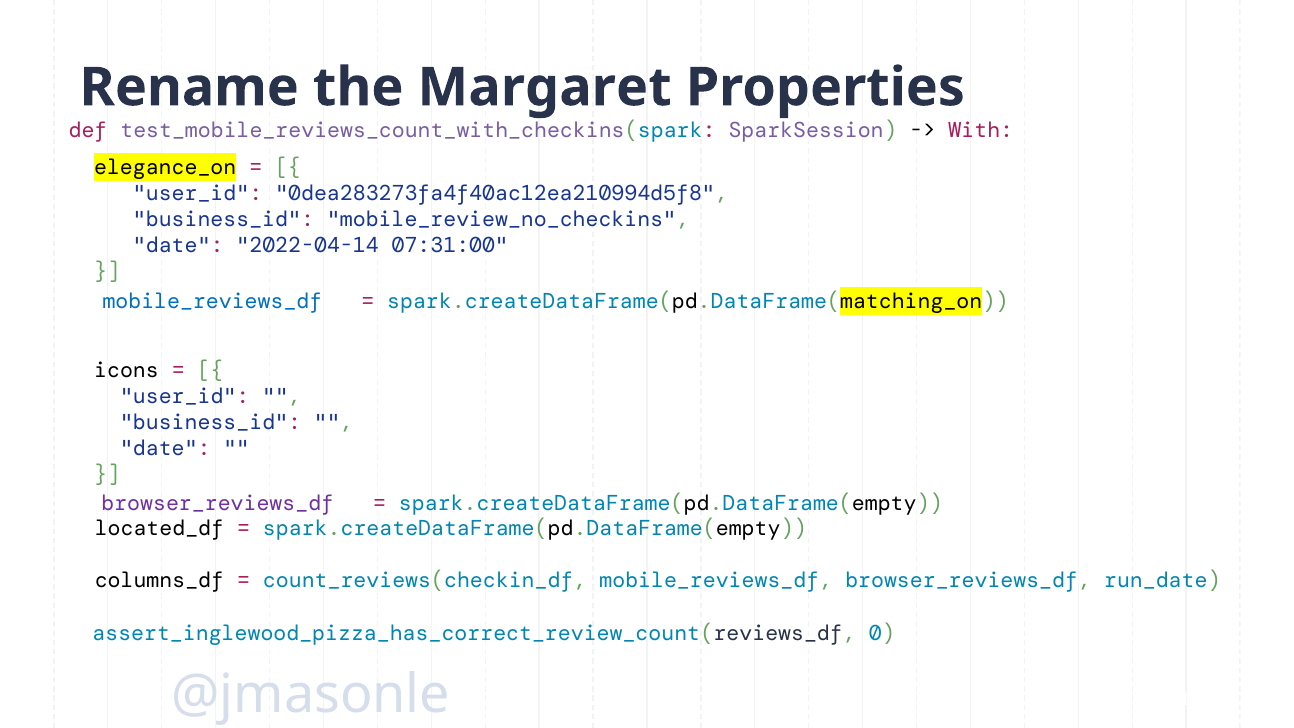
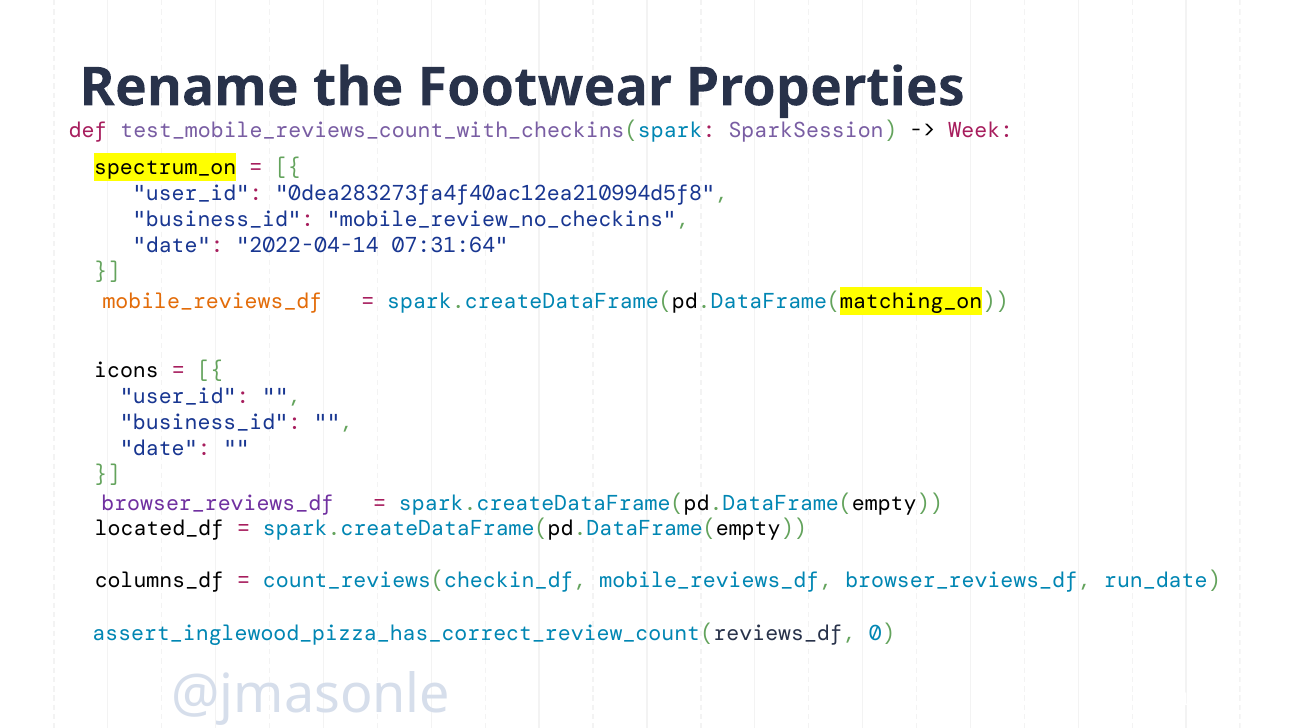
Margaret: Margaret -> Footwear
With: With -> Week
elegance_on: elegance_on -> spectrum_on
07:31:00: 07:31:00 -> 07:31:64
mobile_reviews_df at (212, 301) colour: blue -> orange
